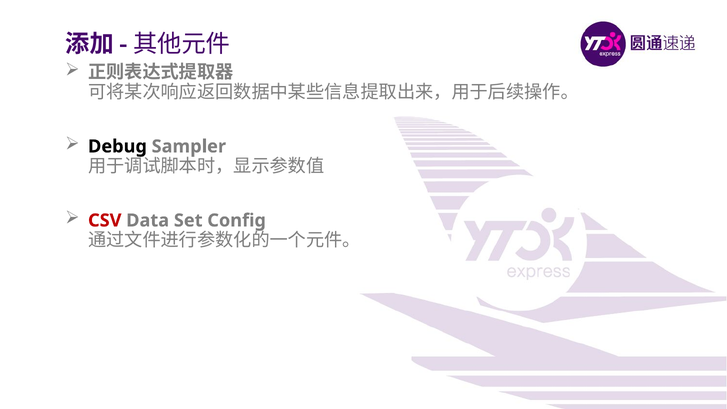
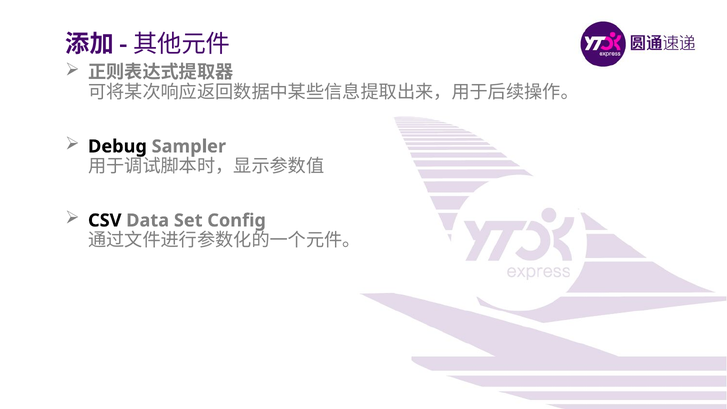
CSV colour: red -> black
